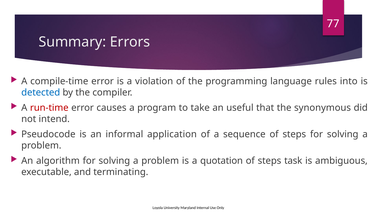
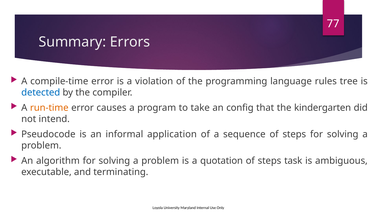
into: into -> tree
run-time colour: red -> orange
useful: useful -> config
synonymous: synonymous -> kindergarten
